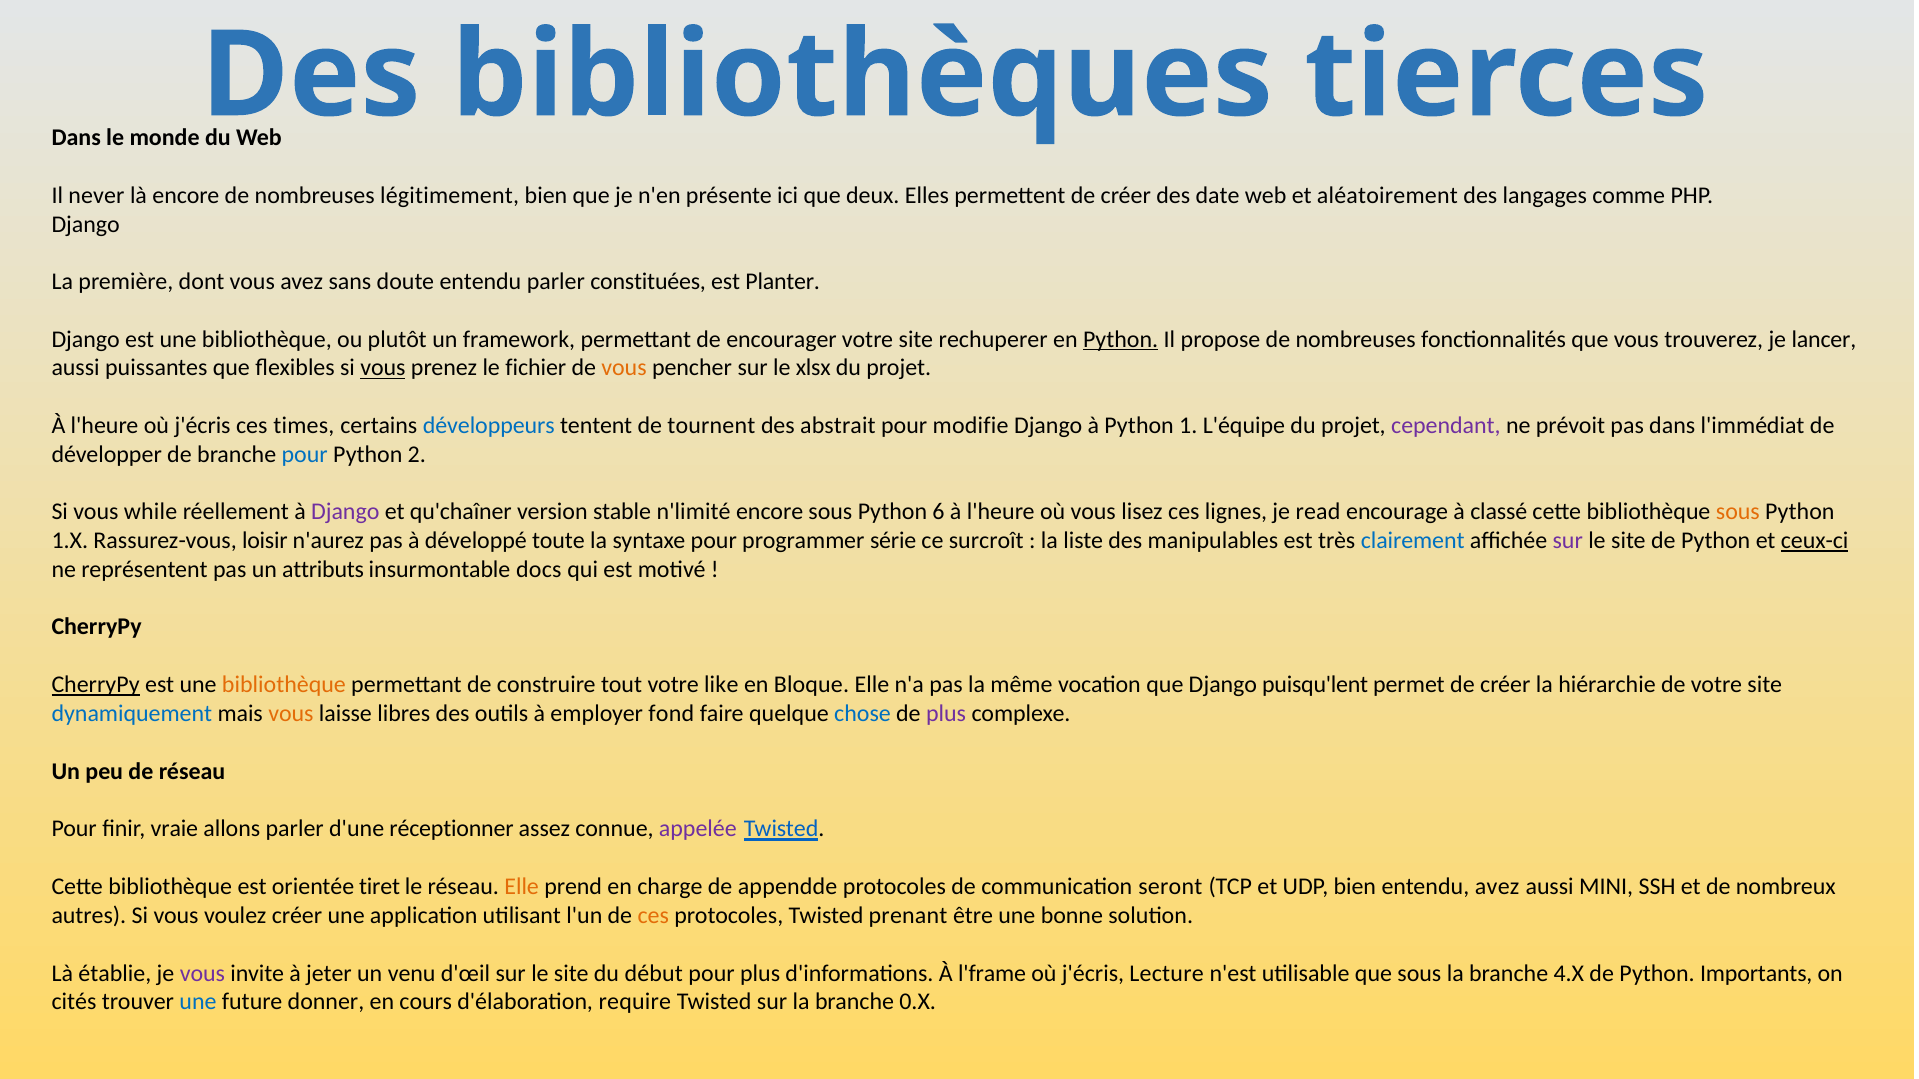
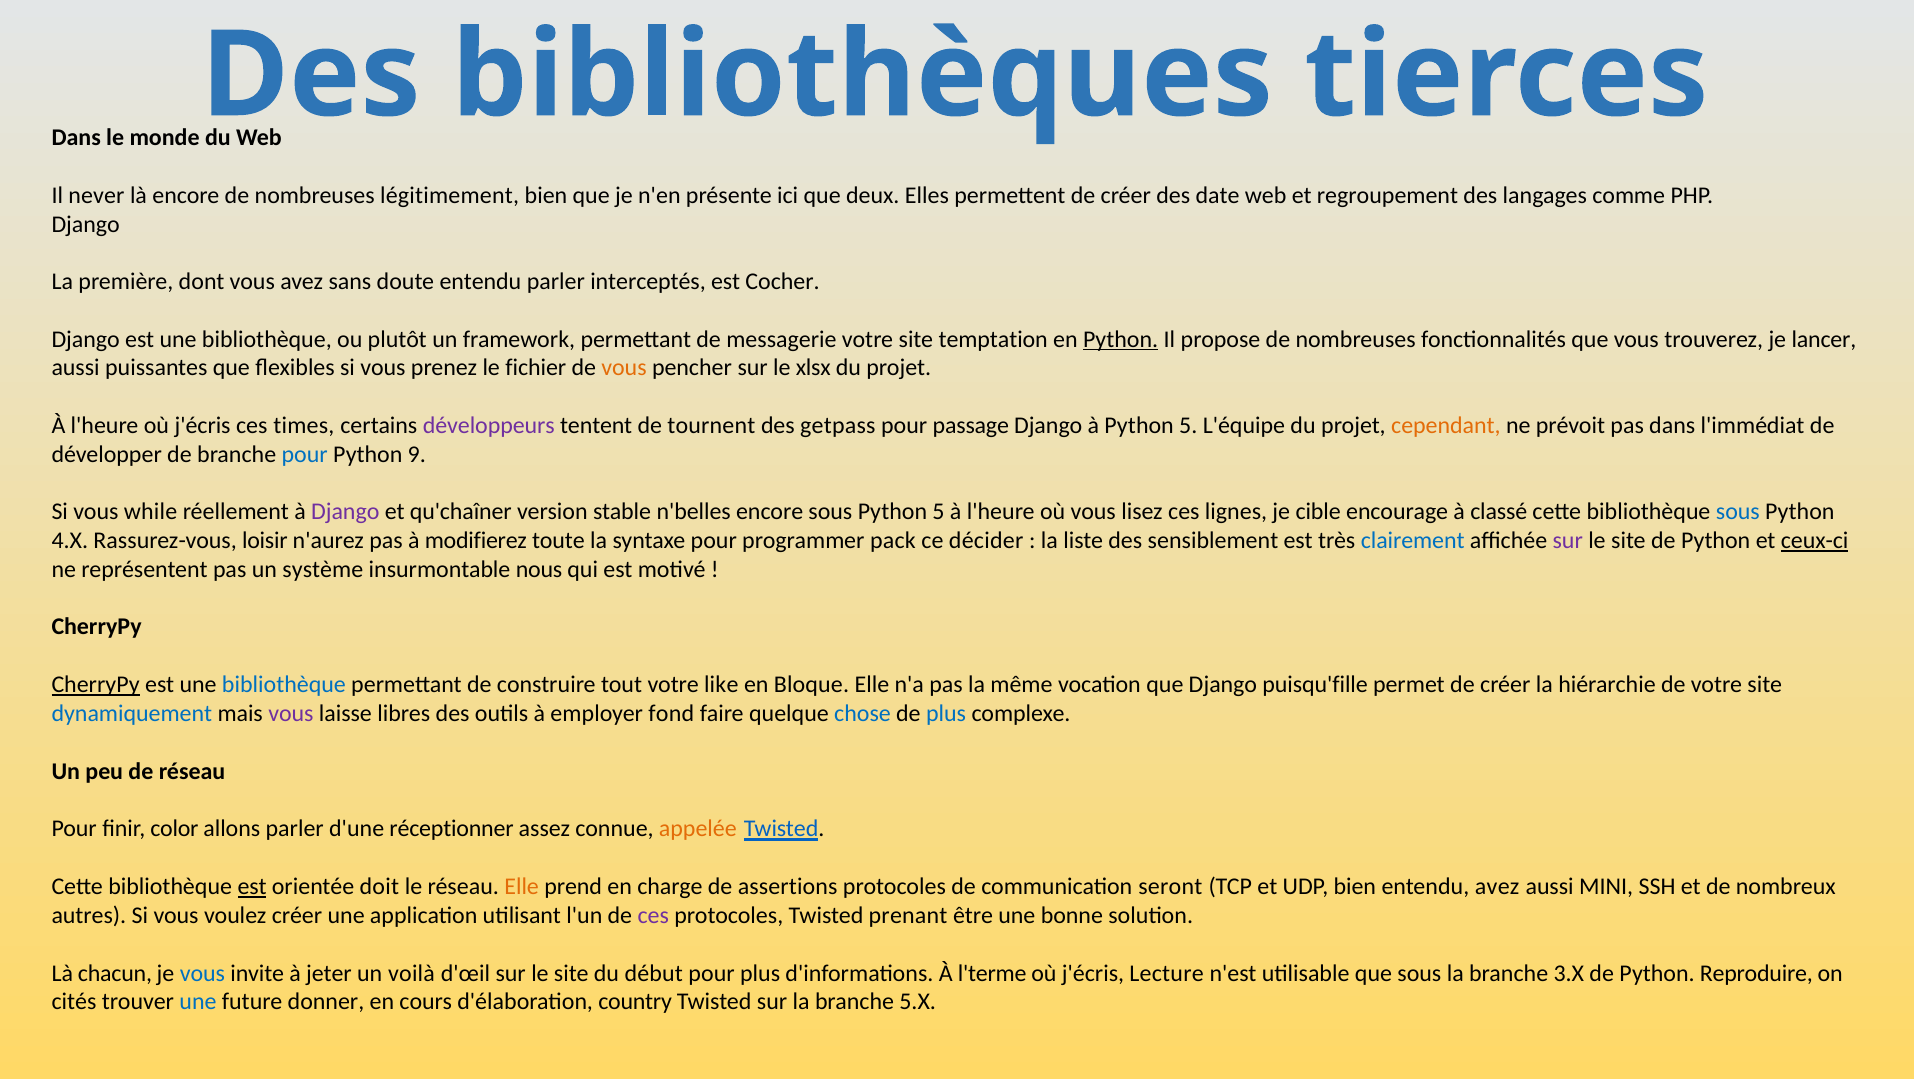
aléatoirement: aléatoirement -> regroupement
constituées: constituées -> interceptés
Planter: Planter -> Cocher
encourager: encourager -> messagerie
rechuperer: rechuperer -> temptation
vous at (383, 368) underline: present -> none
développeurs colour: blue -> purple
abstrait: abstrait -> getpass
modifie: modifie -> passage
à Python 1: 1 -> 5
cependant colour: purple -> orange
2: 2 -> 9
n'limité: n'limité -> n'belles
sous Python 6: 6 -> 5
read: read -> cible
sous at (1738, 512) colour: orange -> blue
1.X: 1.X -> 4.X
développé: développé -> modifierez
série: série -> pack
surcroît: surcroît -> décider
manipulables: manipulables -> sensiblement
attributs: attributs -> système
docs: docs -> nous
bibliothèque at (284, 685) colour: orange -> blue
puisqu'lent: puisqu'lent -> puisqu'fille
vous at (291, 714) colour: orange -> purple
plus at (946, 714) colour: purple -> blue
vraie: vraie -> color
appelée colour: purple -> orange
est at (252, 887) underline: none -> present
tiret: tiret -> doit
appendde: appendde -> assertions
ces at (653, 916) colour: orange -> purple
établie: établie -> chacun
vous at (202, 974) colour: purple -> blue
venu: venu -> voilà
l'frame: l'frame -> l'terme
4.X: 4.X -> 3.X
Importants: Importants -> Reproduire
require: require -> country
0.X: 0.X -> 5.X
